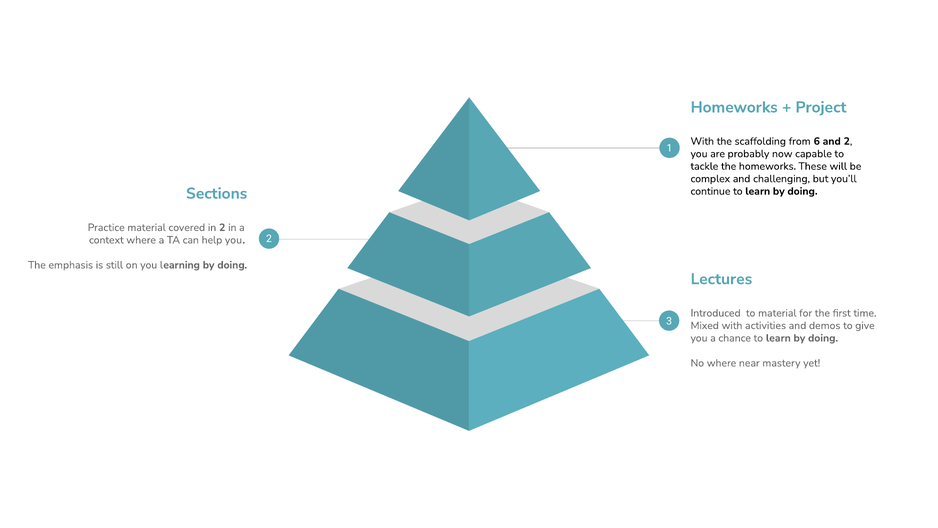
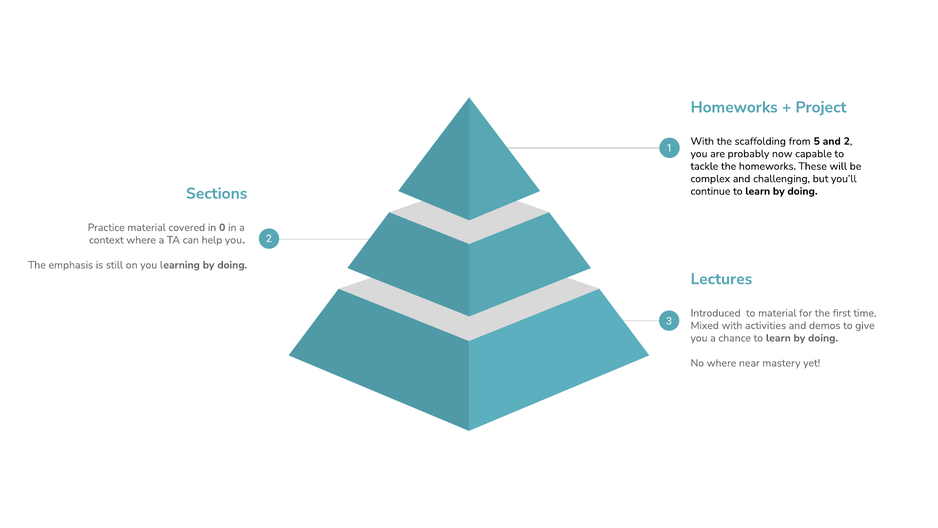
6: 6 -> 5
in 2: 2 -> 0
